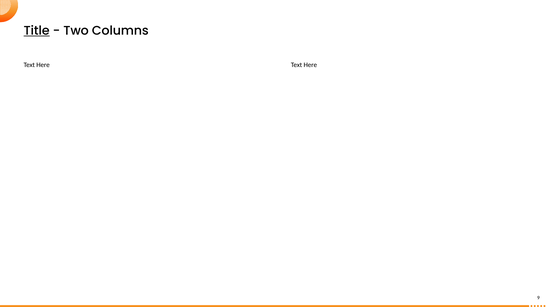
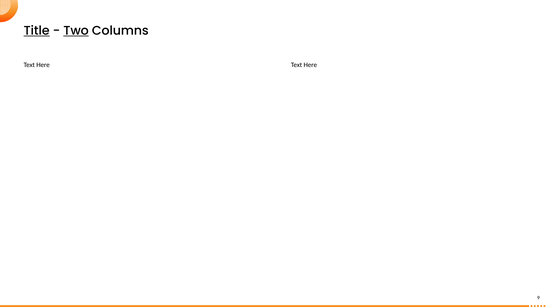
Two underline: none -> present
